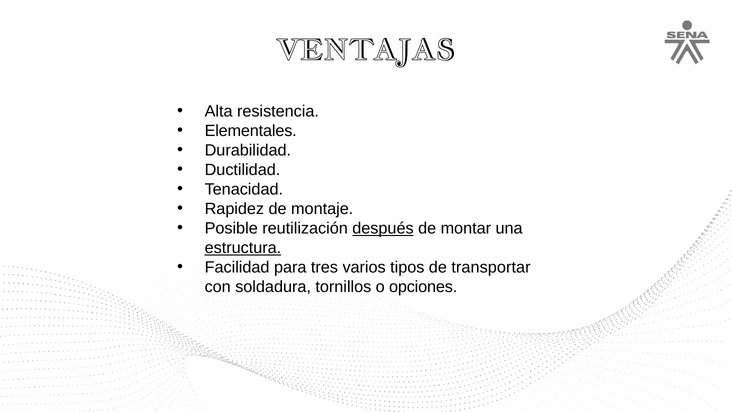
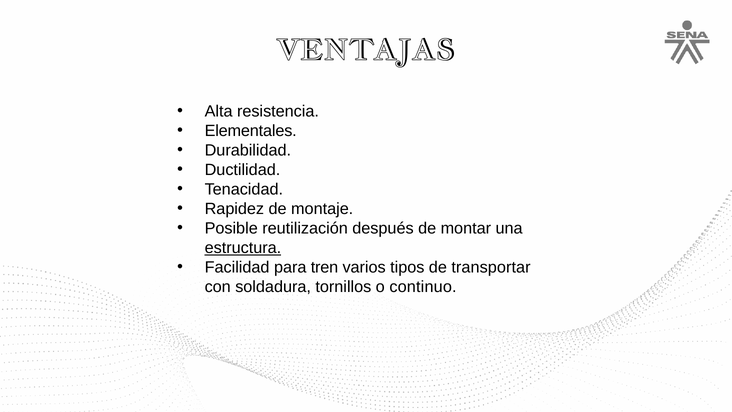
después underline: present -> none
tres: tres -> tren
opciones: opciones -> continuo
